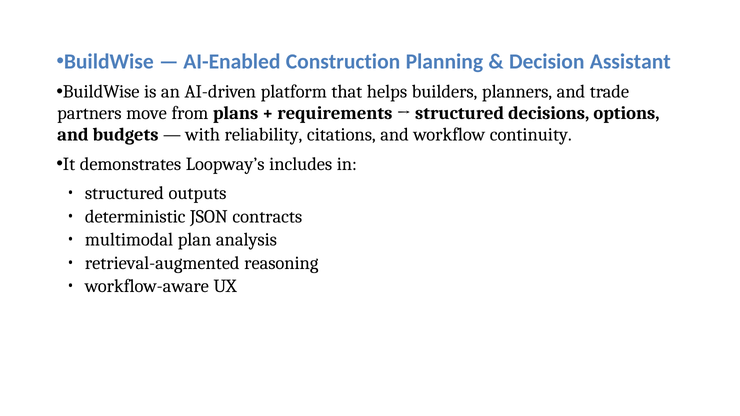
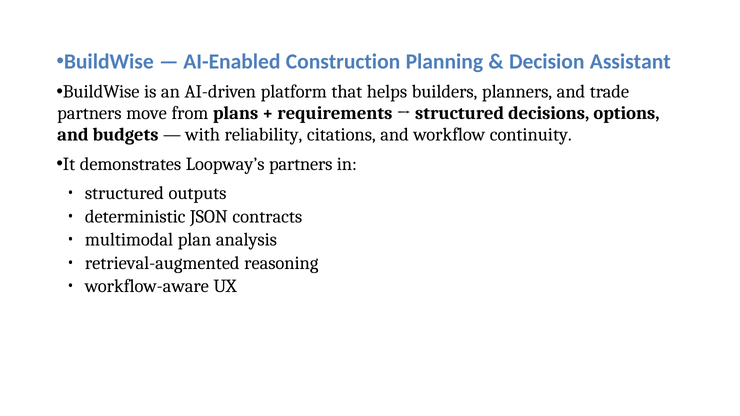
Loopway’s includes: includes -> partners
